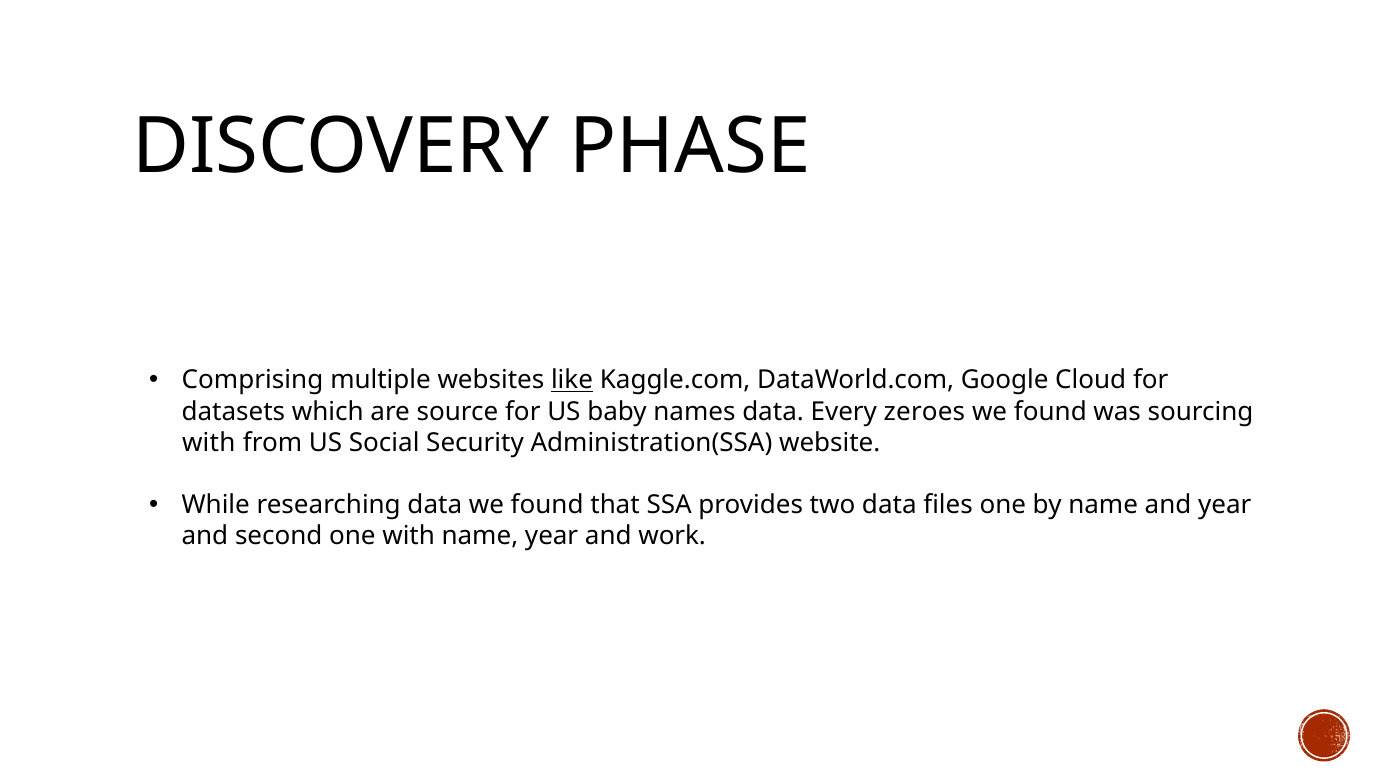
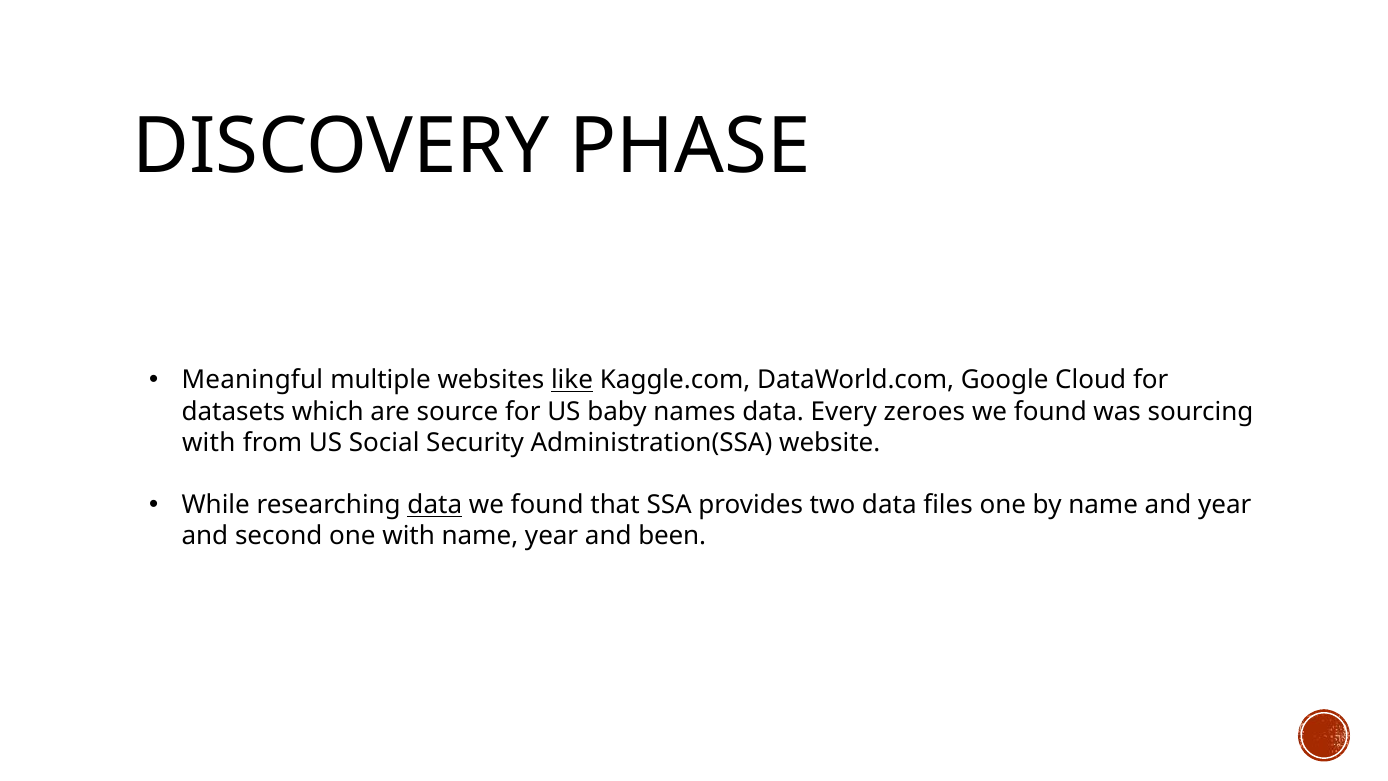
Comprising: Comprising -> Meaningful
data at (435, 505) underline: none -> present
work: work -> been
